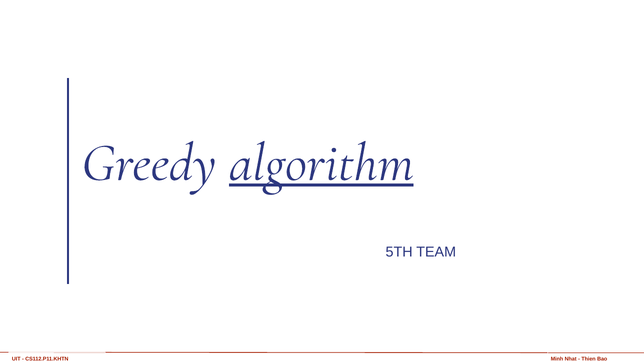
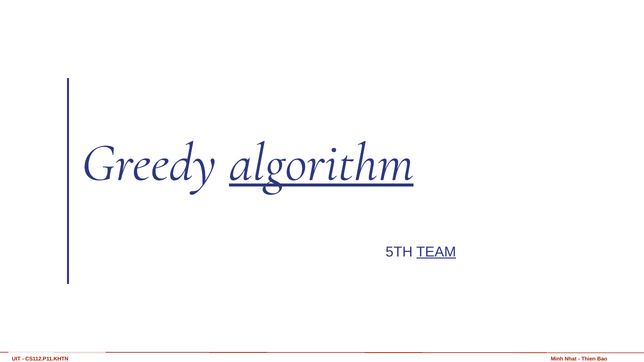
TEAM underline: none -> present
